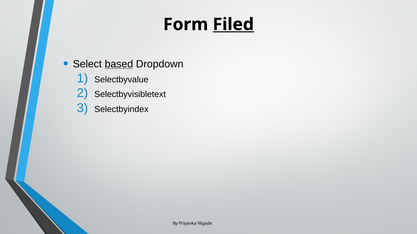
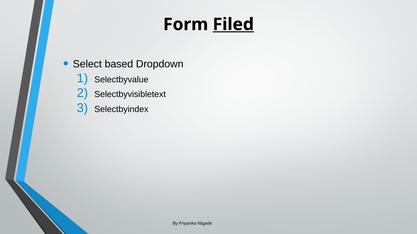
based underline: present -> none
